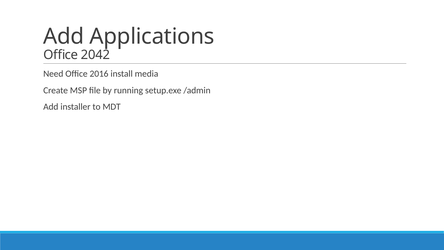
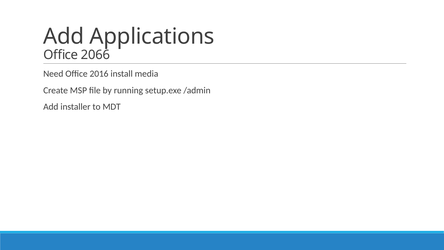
2042: 2042 -> 2066
